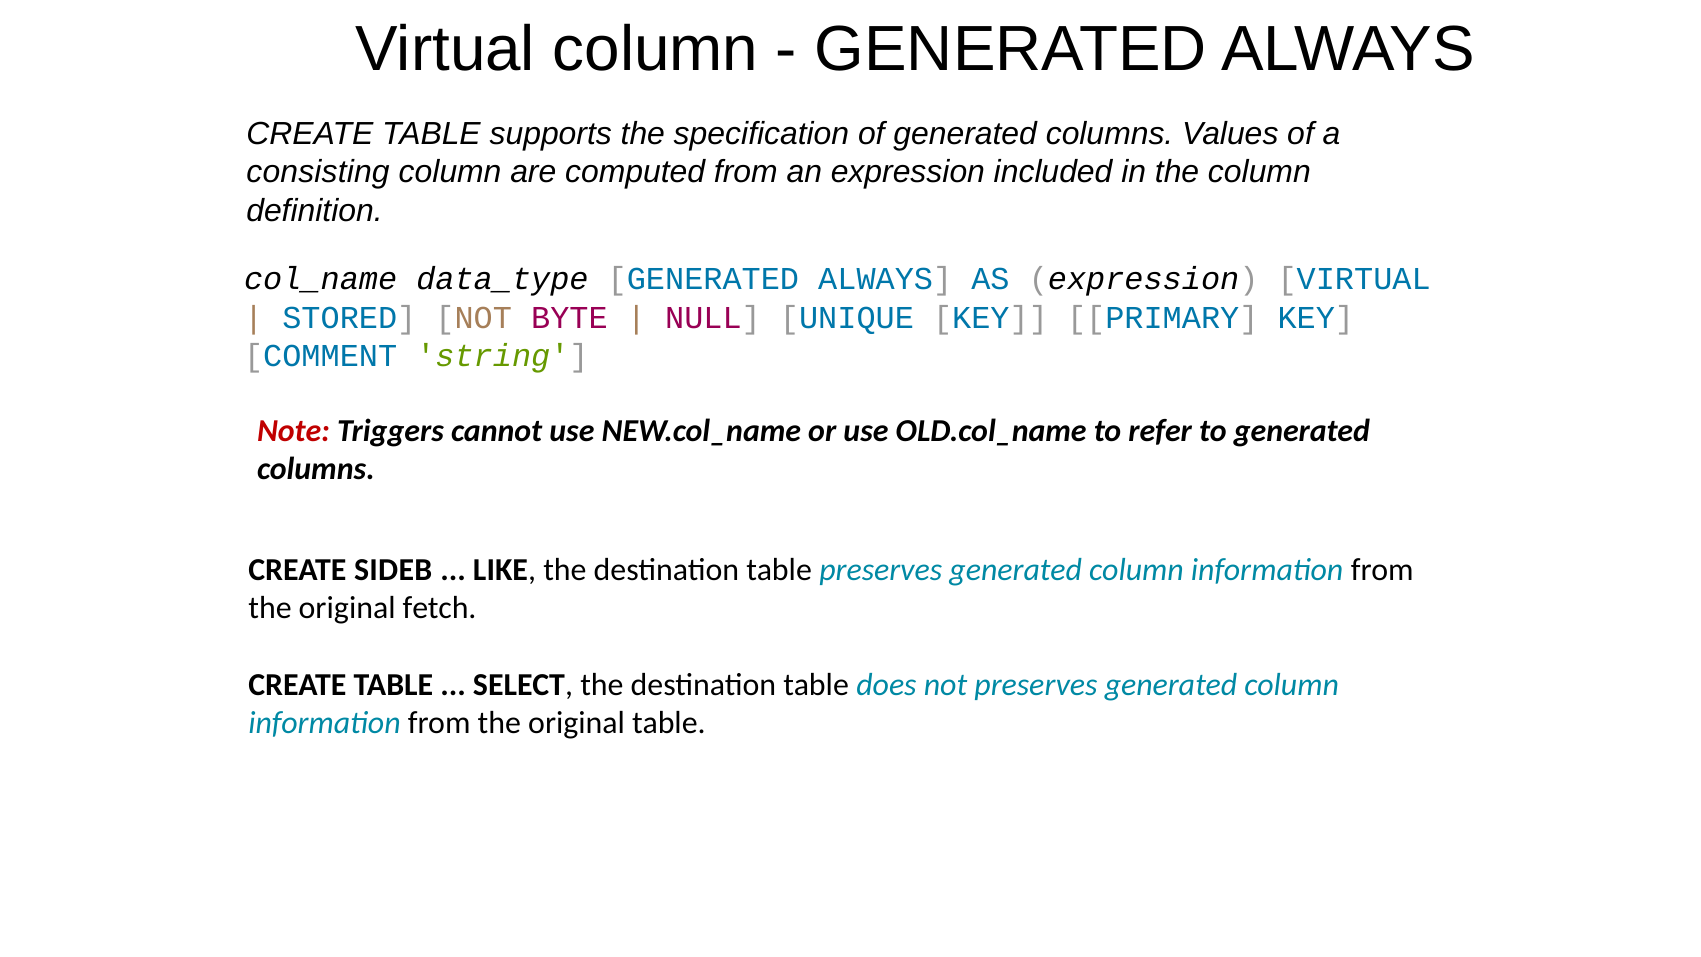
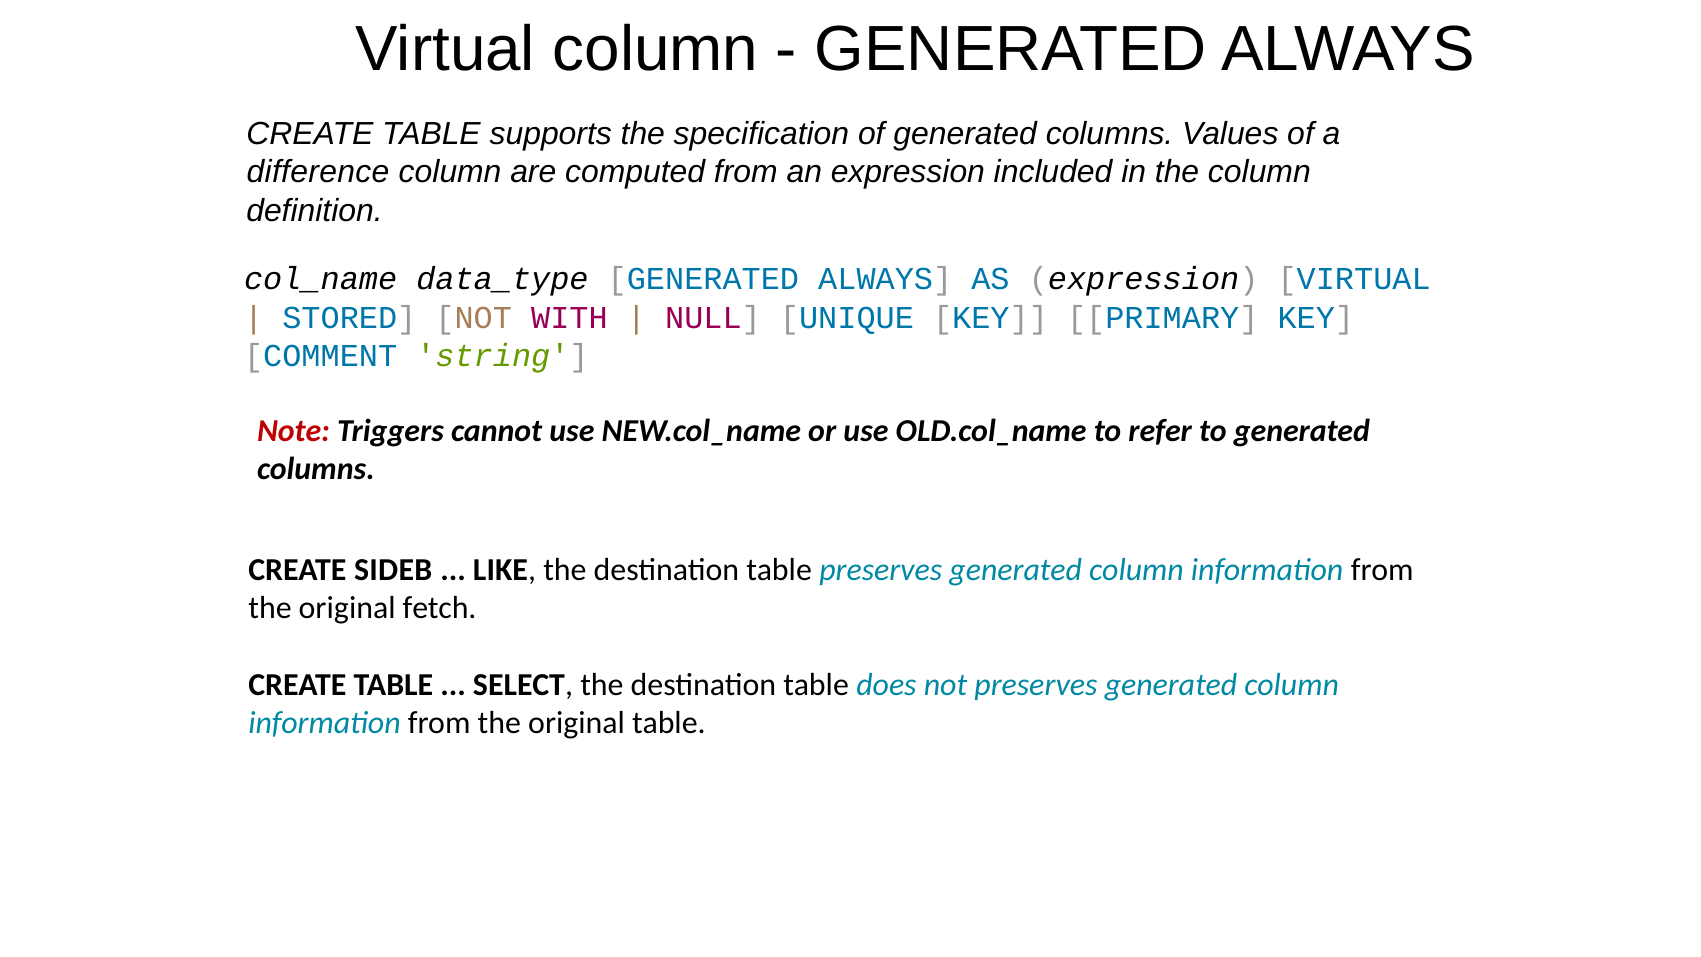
consisting: consisting -> difference
BYTE: BYTE -> WITH
